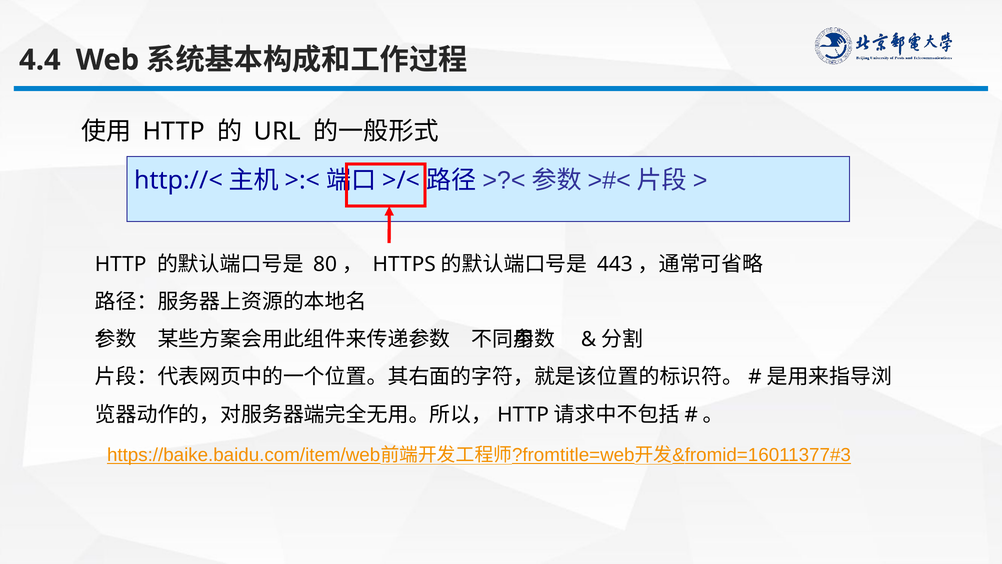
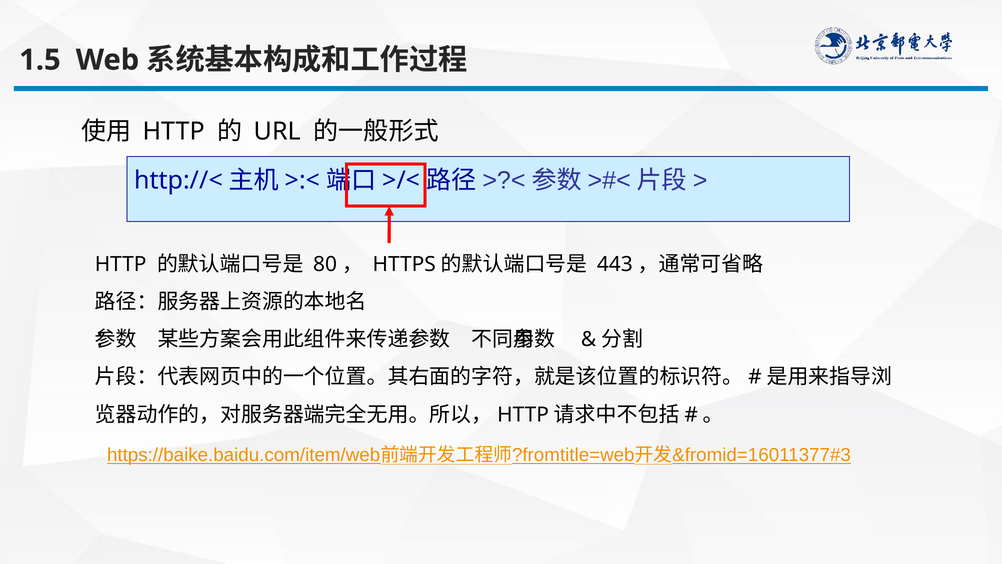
4.4: 4.4 -> 1.5
